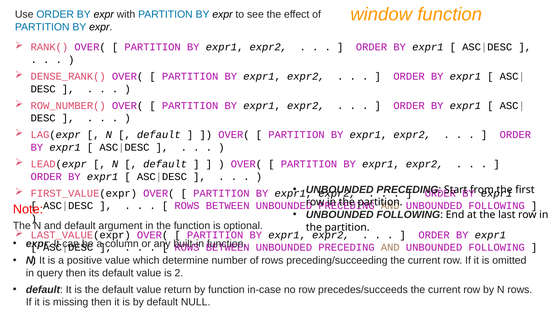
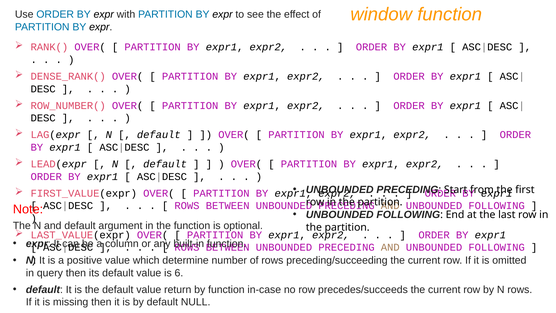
2: 2 -> 6
